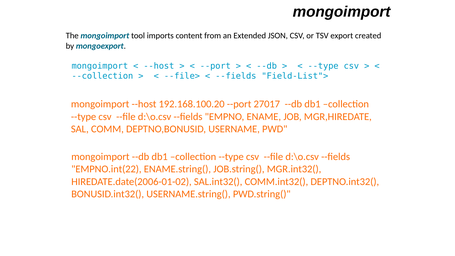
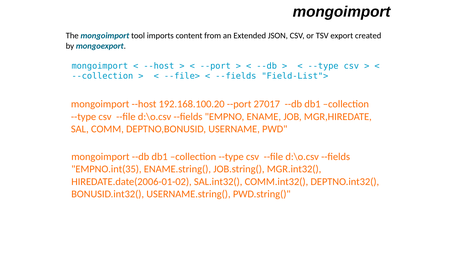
EMPNO.int(22: EMPNO.int(22 -> EMPNO.int(35
